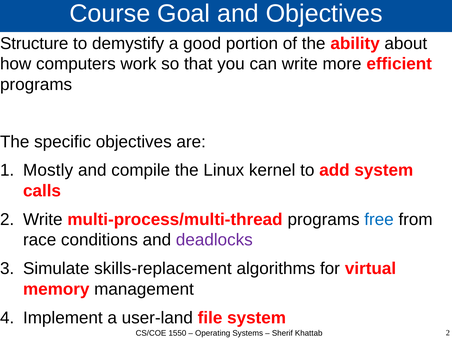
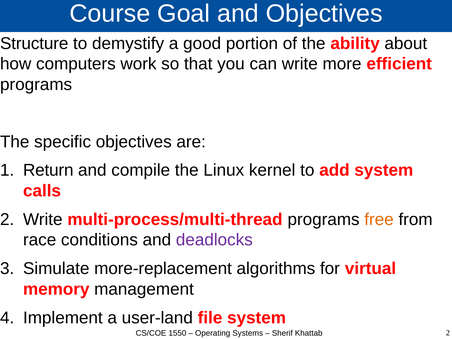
Mostly: Mostly -> Return
free colour: blue -> orange
skills-replacement: skills-replacement -> more-replacement
